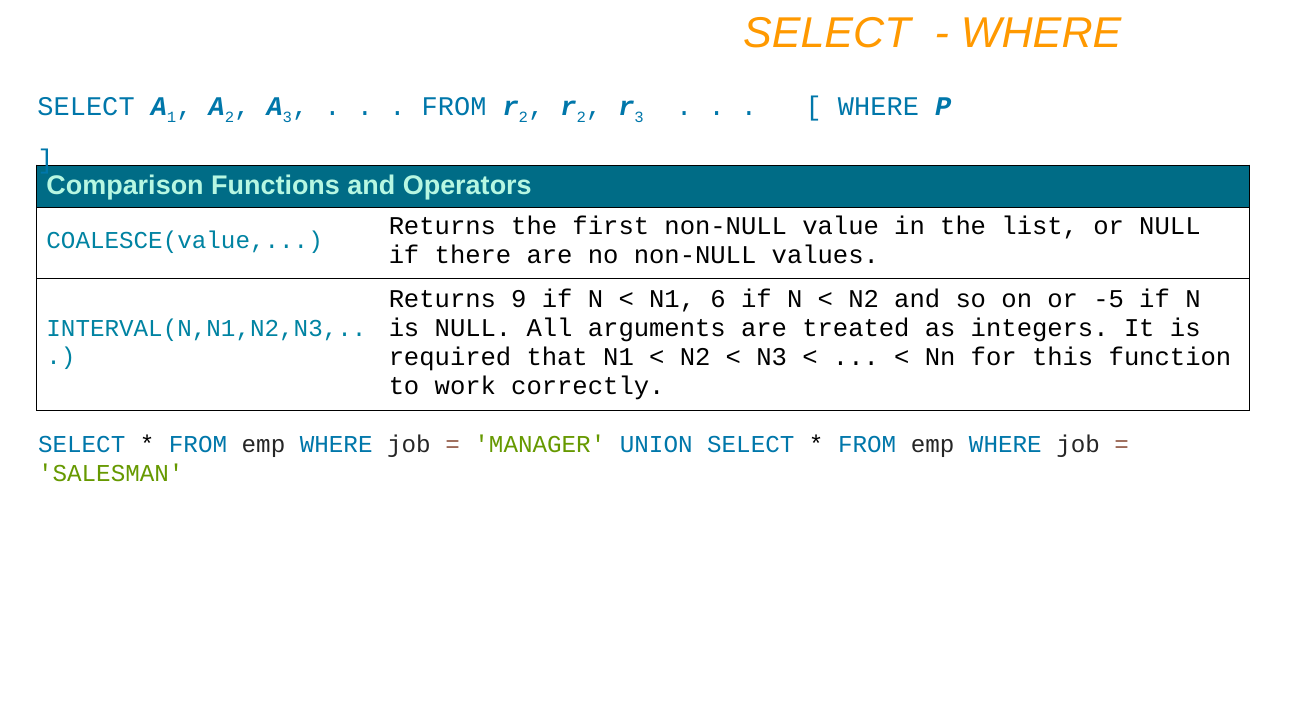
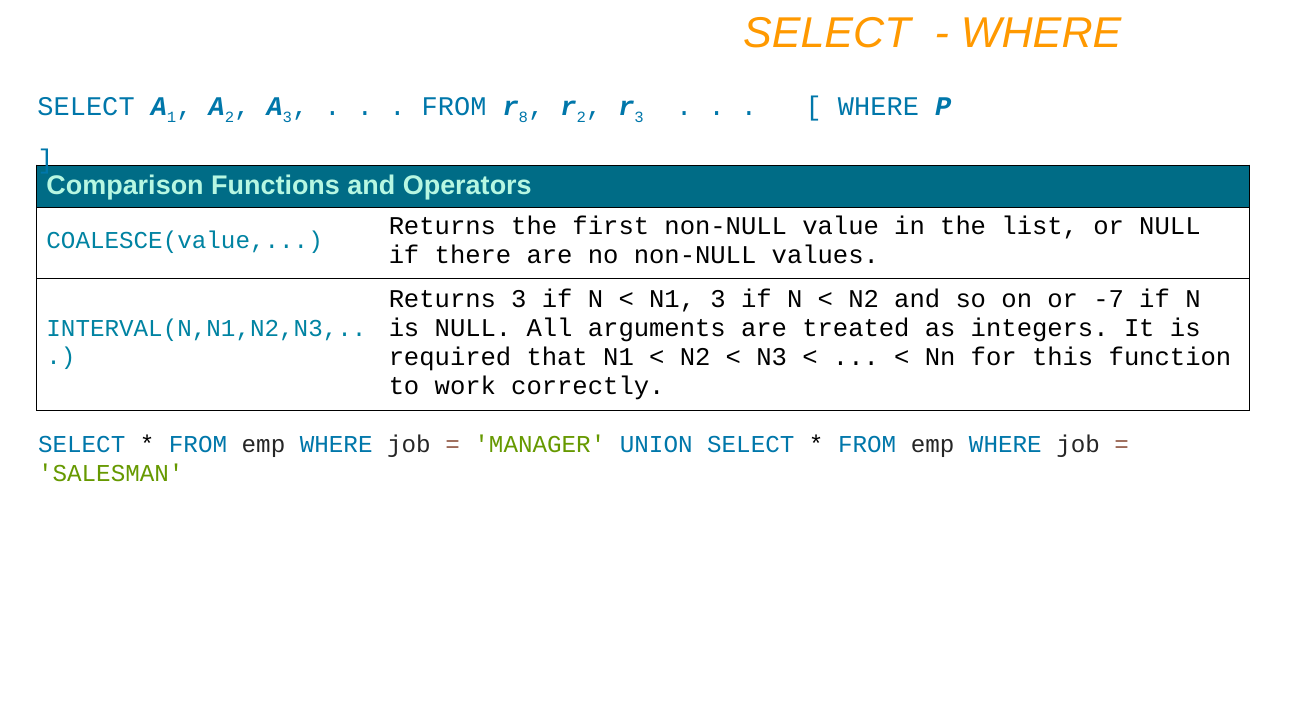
2 at (523, 117): 2 -> 8
Returns 9: 9 -> 3
N1 6: 6 -> 3
-5: -5 -> -7
